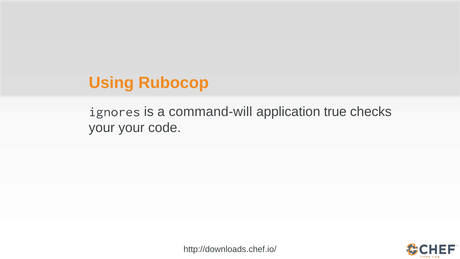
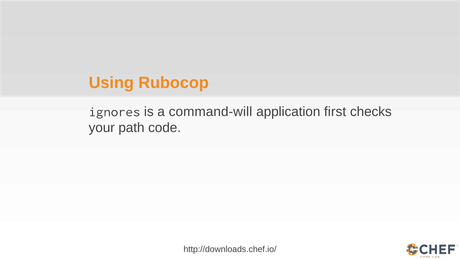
true: true -> first
your your: your -> path
